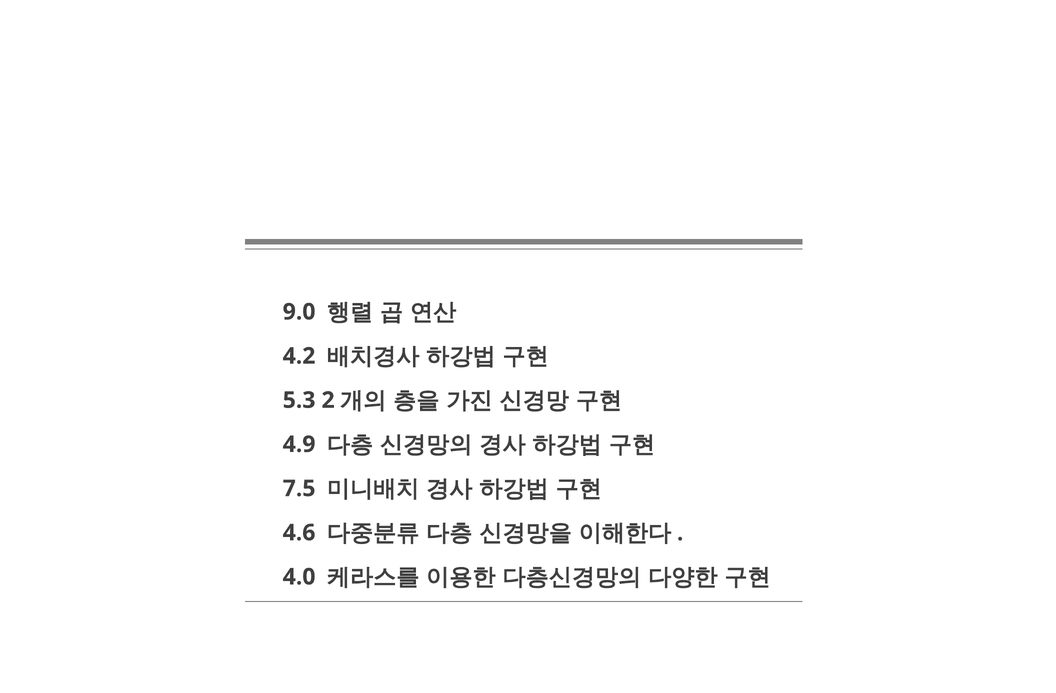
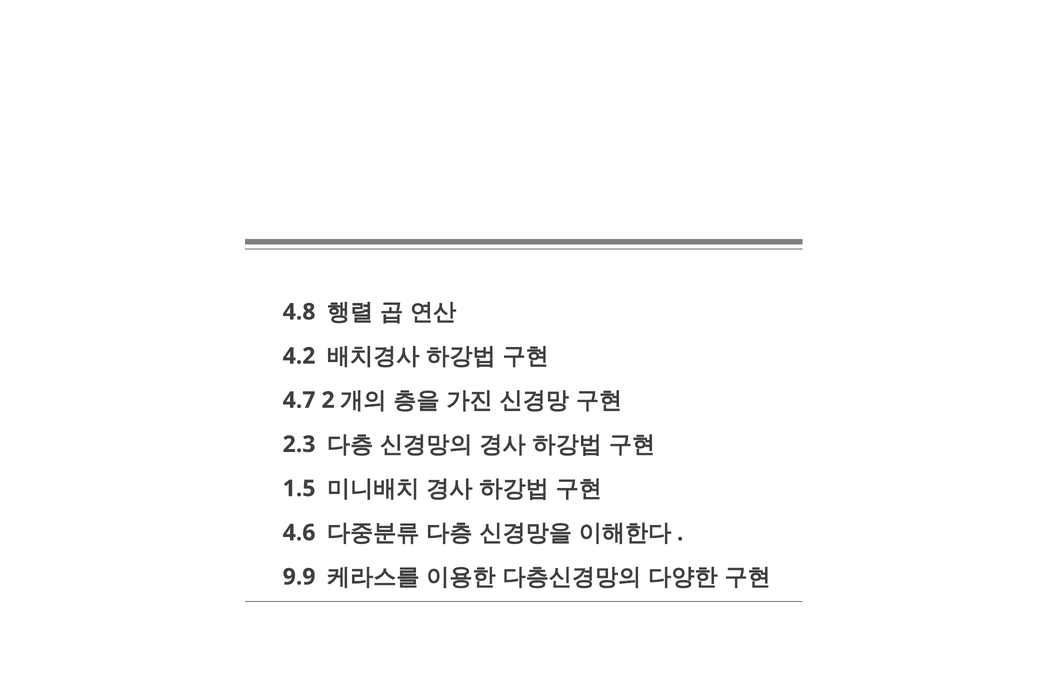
9.0: 9.0 -> 4.8
5.3: 5.3 -> 4.7
4.9: 4.9 -> 2.3
7.5: 7.5 -> 1.5
4.0: 4.0 -> 9.9
